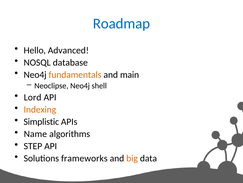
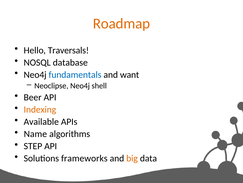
Roadmap colour: blue -> orange
Advanced: Advanced -> Traversals
fundamentals colour: orange -> blue
main: main -> want
Lord: Lord -> Beer
Simplistic: Simplistic -> Available
